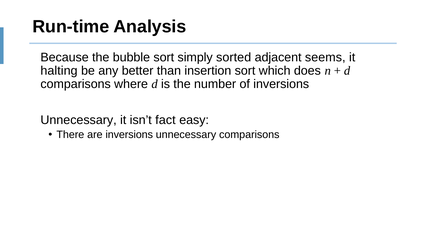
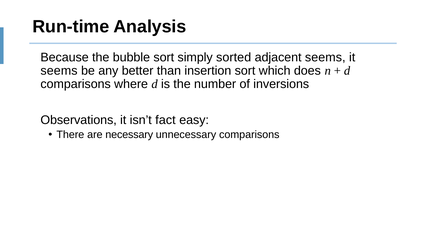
halting at (59, 71): halting -> seems
Unnecessary at (79, 120): Unnecessary -> Observations
are inversions: inversions -> necessary
